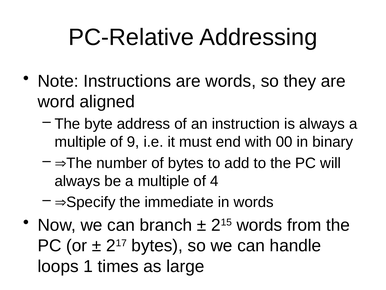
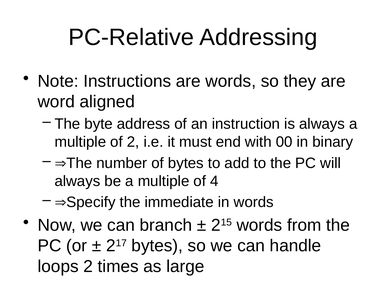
of 9: 9 -> 2
loops 1: 1 -> 2
